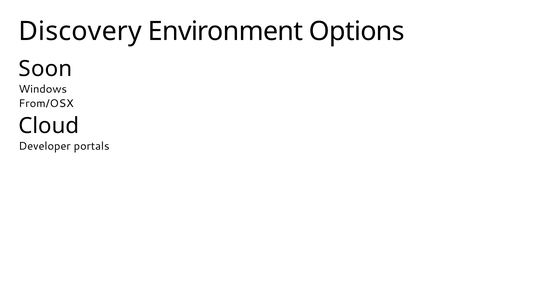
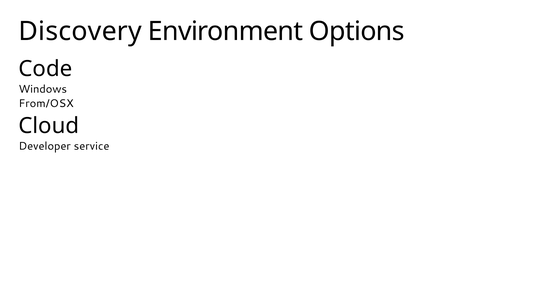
Soon: Soon -> Code
portals: portals -> service
